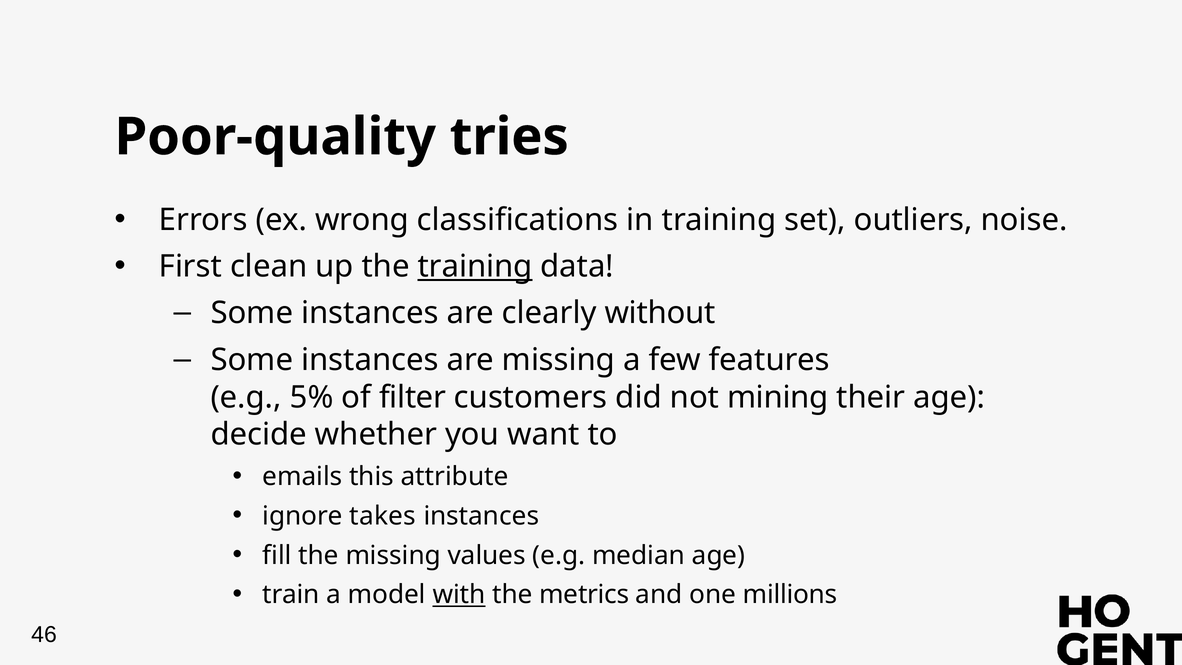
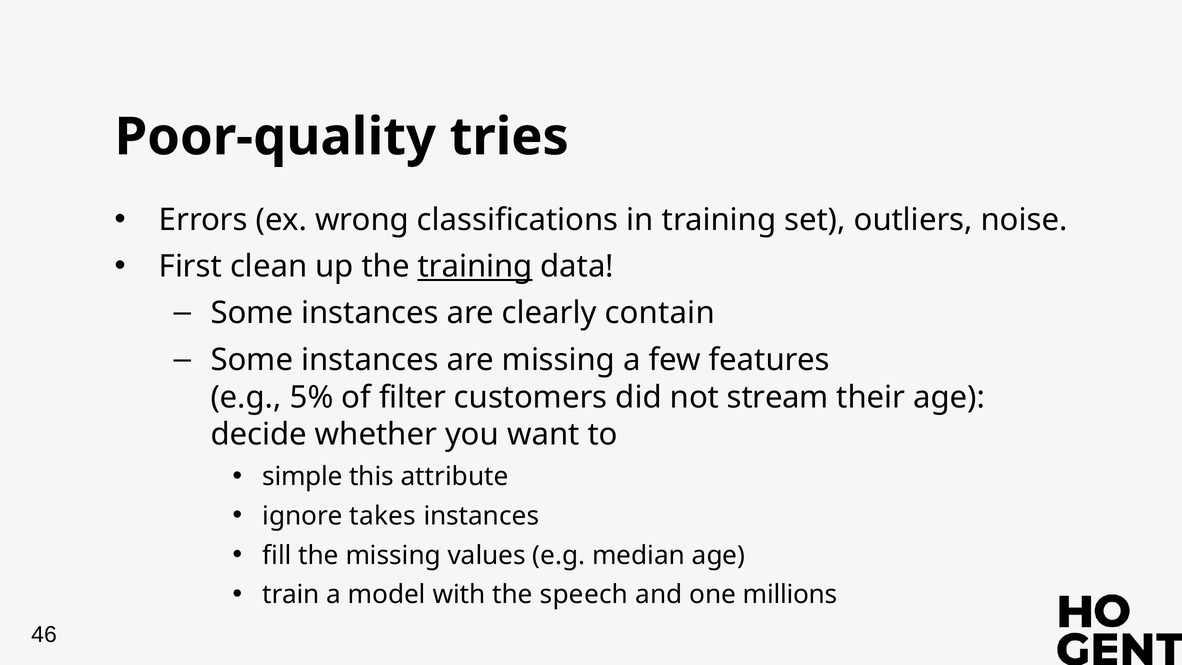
without: without -> contain
mining: mining -> stream
emails: emails -> simple
with underline: present -> none
metrics: metrics -> speech
